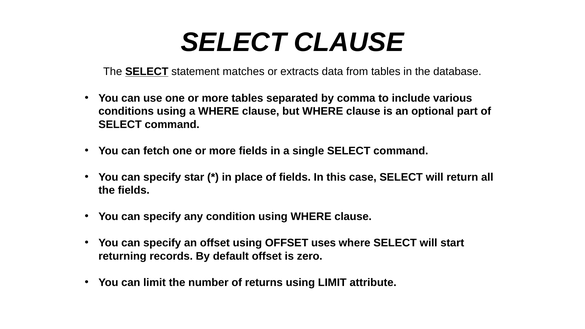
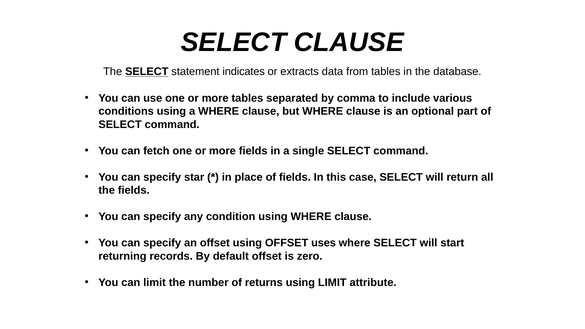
matches: matches -> indicates
